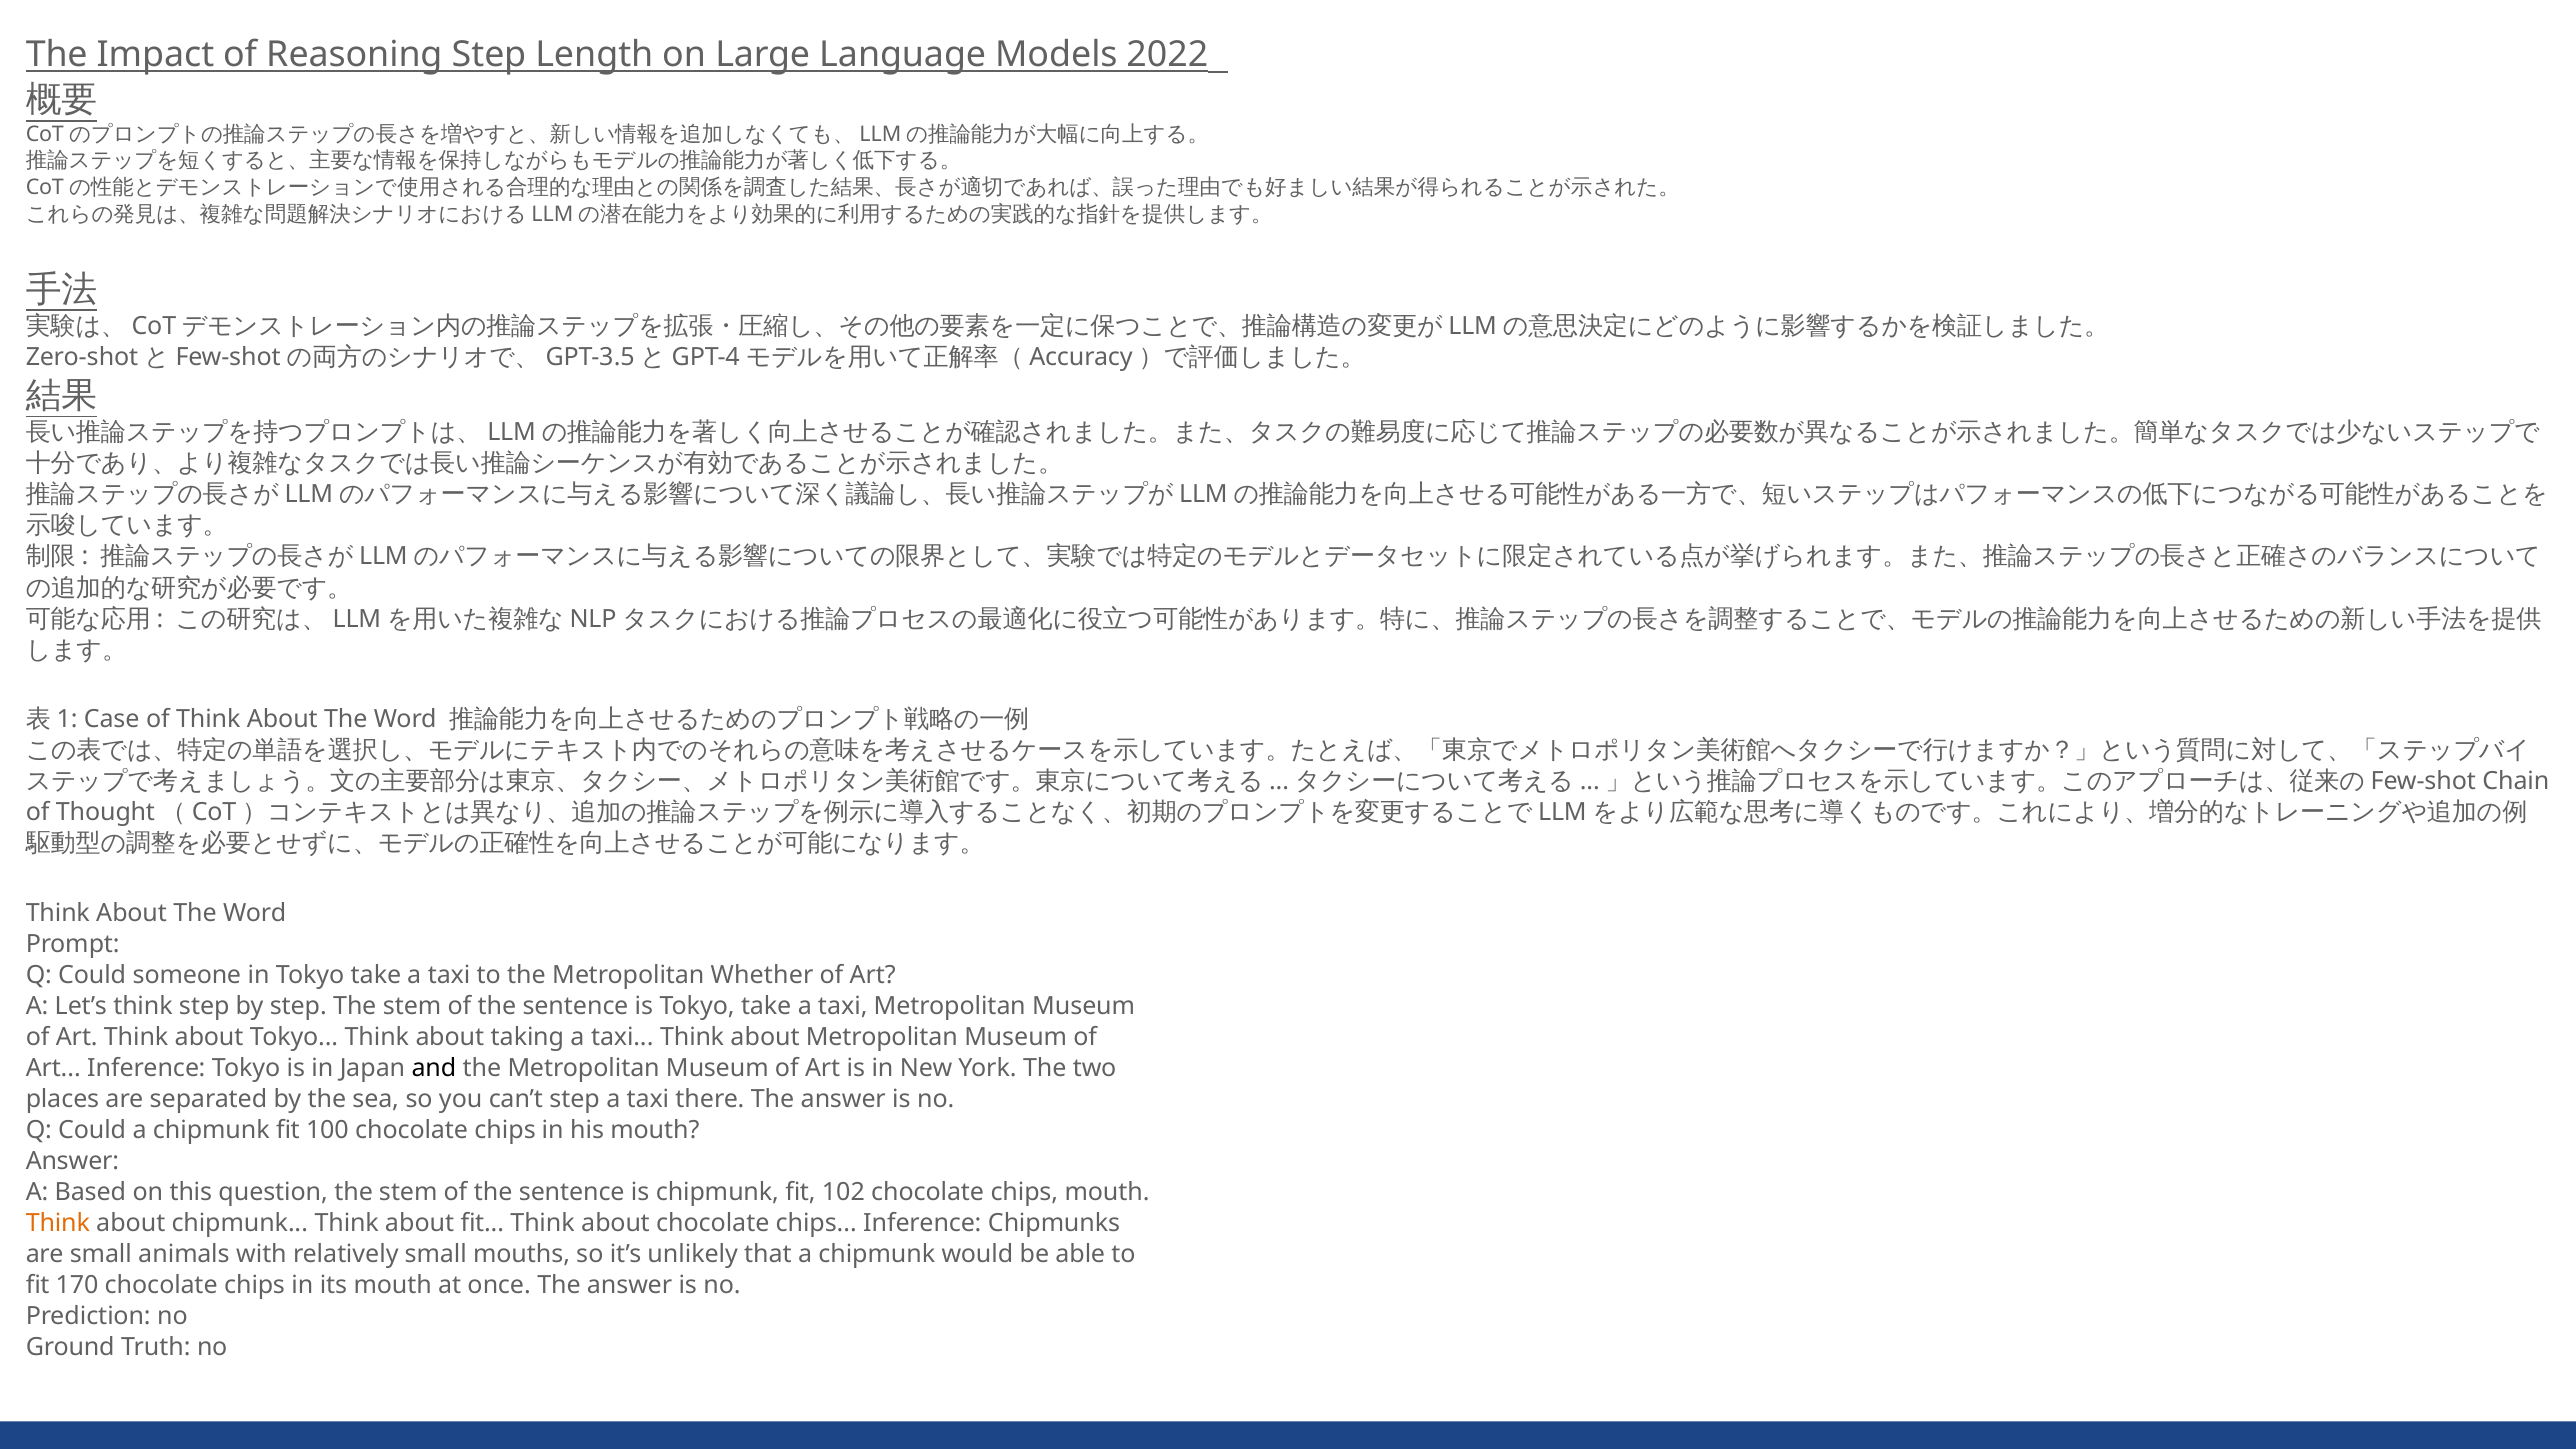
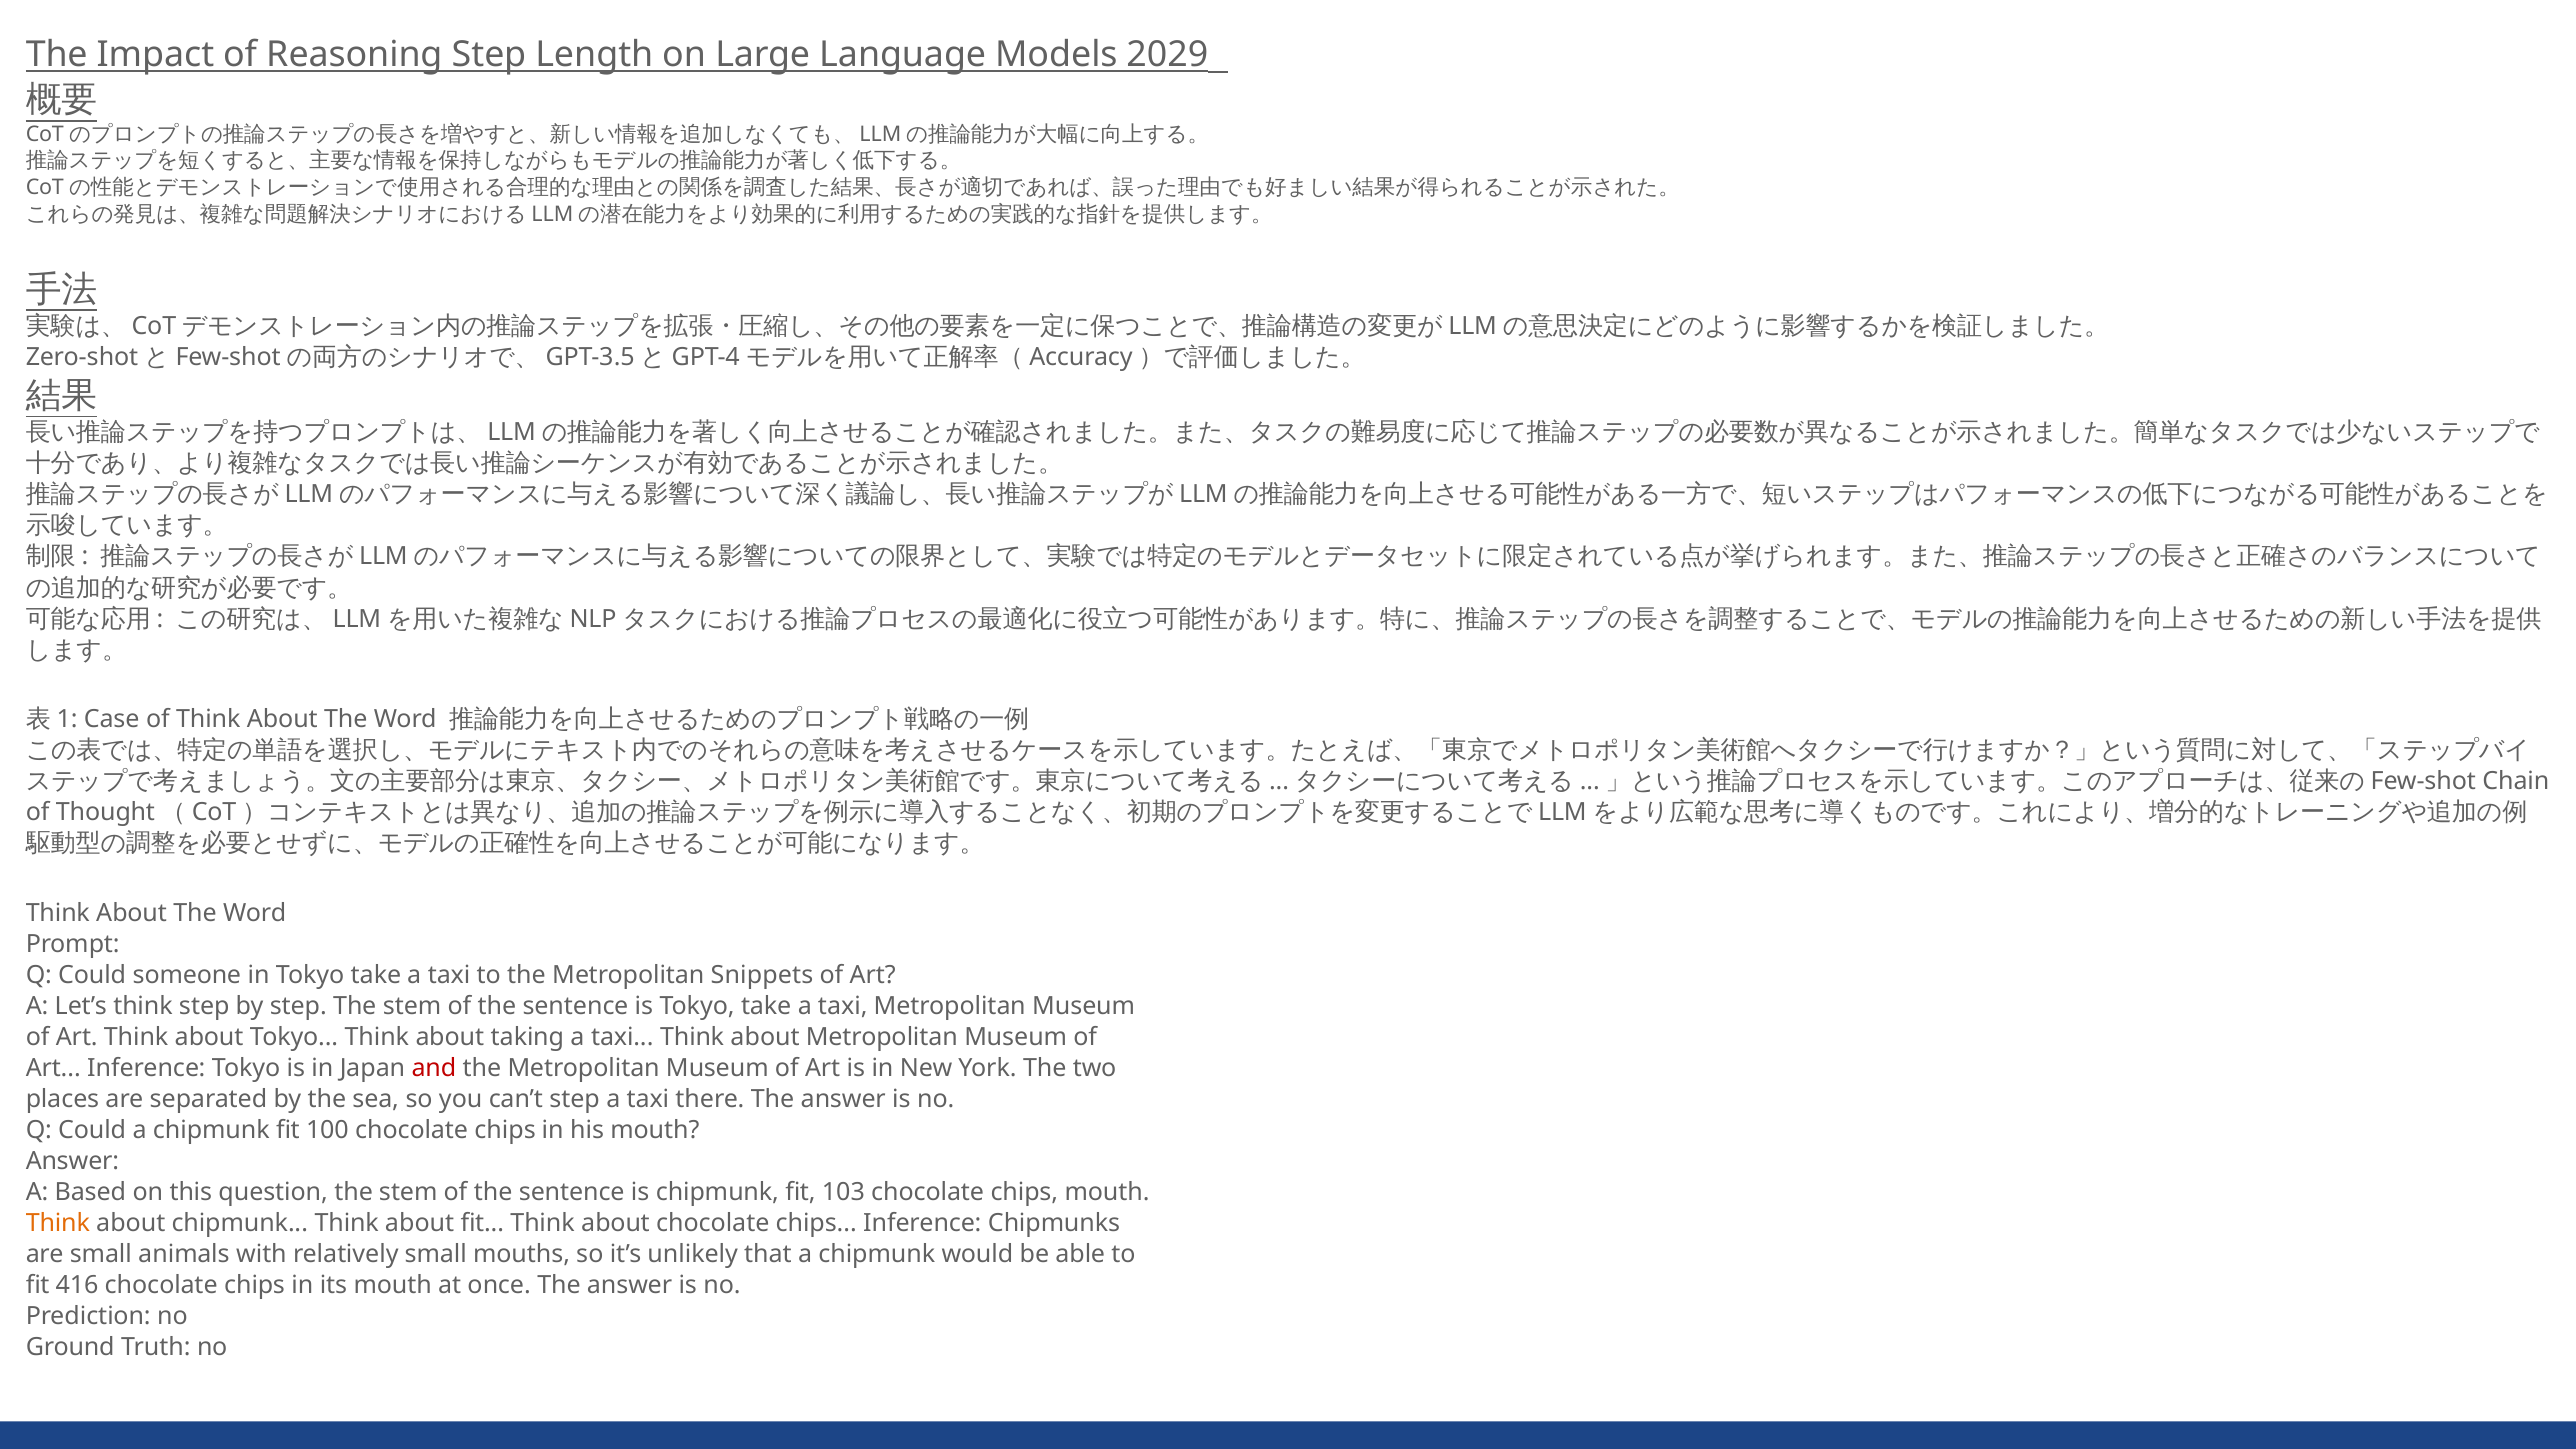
2022: 2022 -> 2029
Whether: Whether -> Snippets
and colour: black -> red
102: 102 -> 103
170: 170 -> 416
